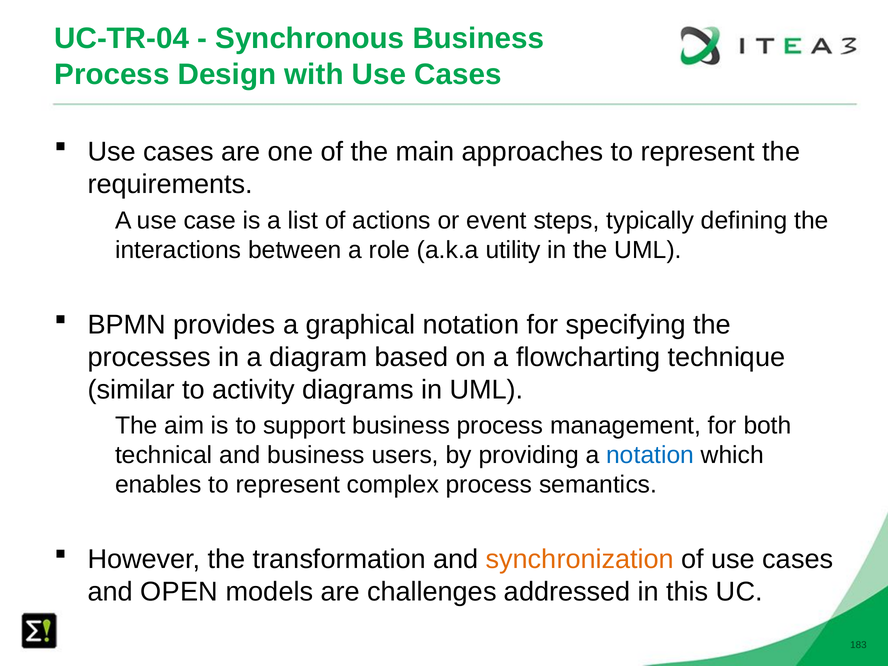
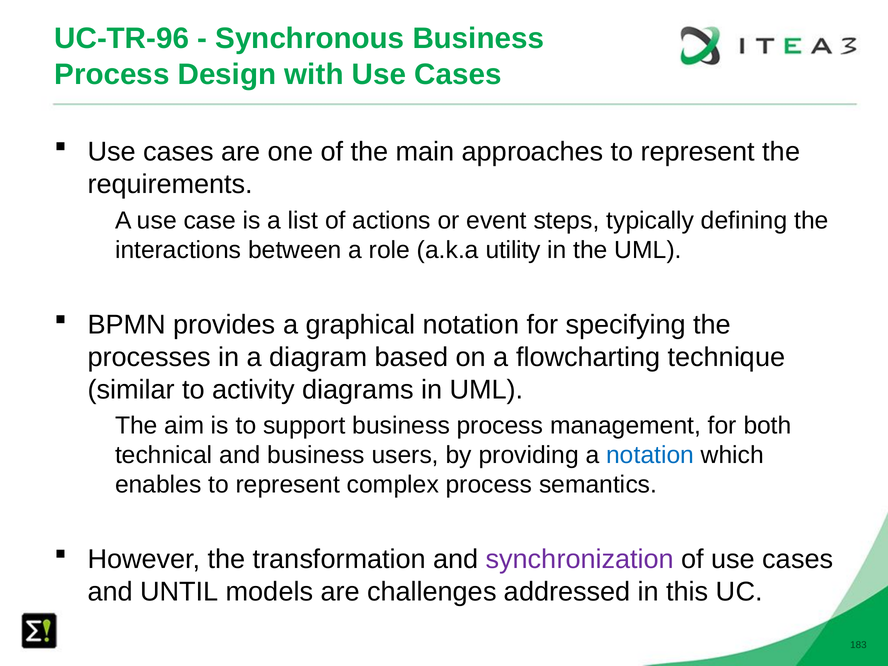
UC-TR-04: UC-TR-04 -> UC-TR-96
synchronization colour: orange -> purple
OPEN: OPEN -> UNTIL
